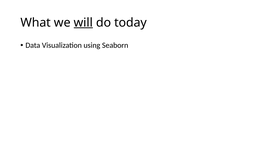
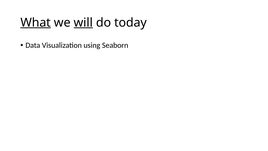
What underline: none -> present
